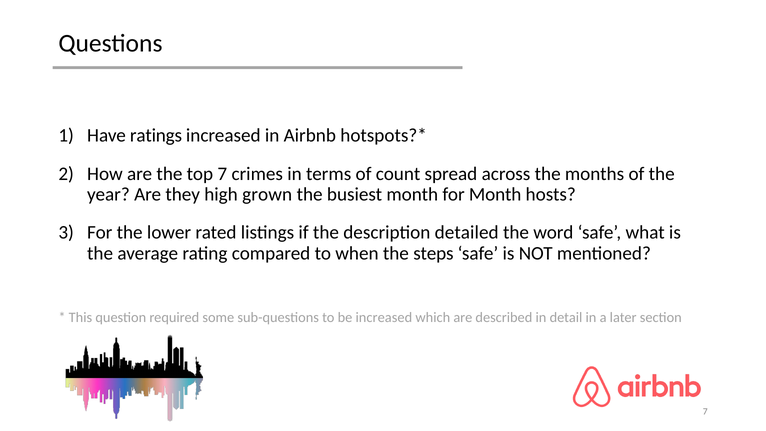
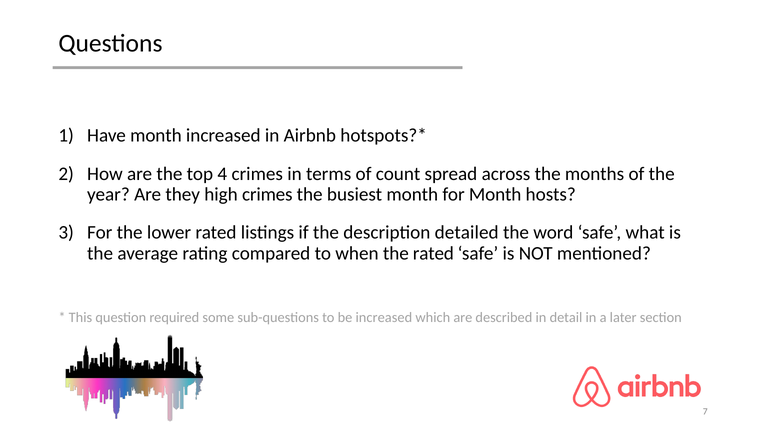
Have ratings: ratings -> month
top 7: 7 -> 4
high grown: grown -> crimes
the steps: steps -> rated
